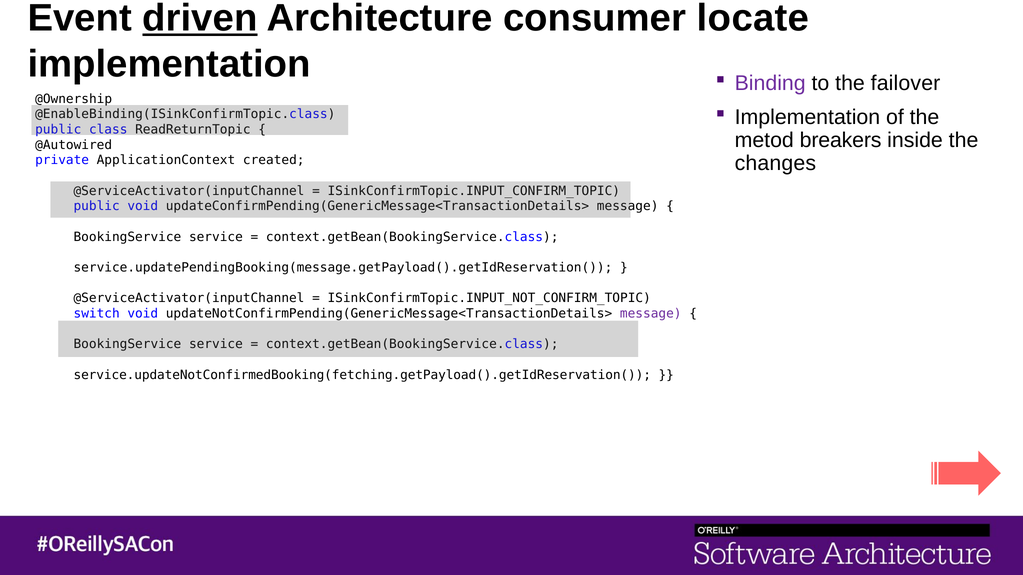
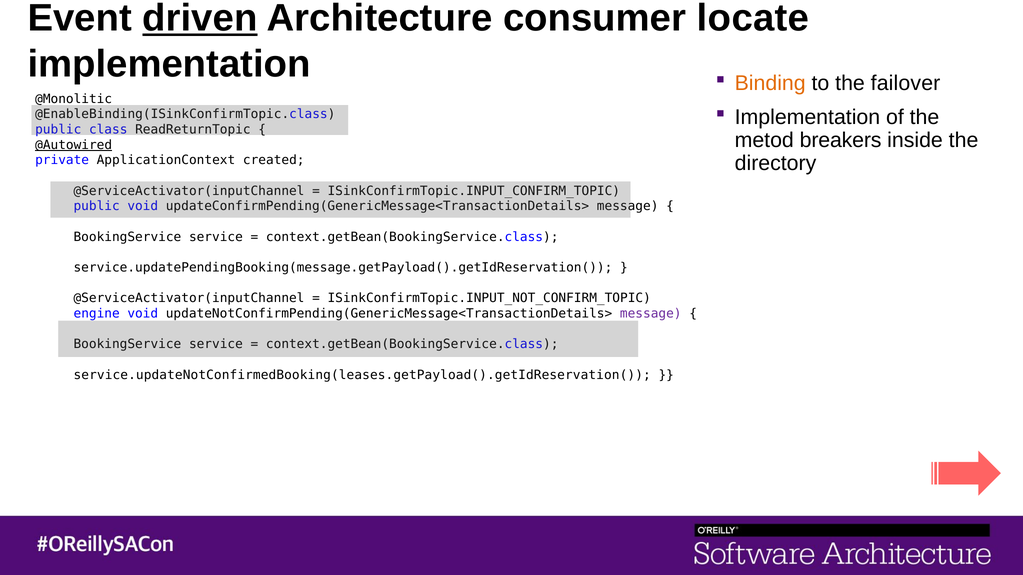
Binding colour: purple -> orange
@Ownership: @Ownership -> @Monolitic
@Autowired underline: none -> present
changes: changes -> directory
switch: switch -> engine
service.updateNotConfirmedBooking(fetching.getPayload().getIdReservation(: service.updateNotConfirmedBooking(fetching.getPayload().getIdReservation( -> service.updateNotConfirmedBooking(leases.getPayload().getIdReservation(
